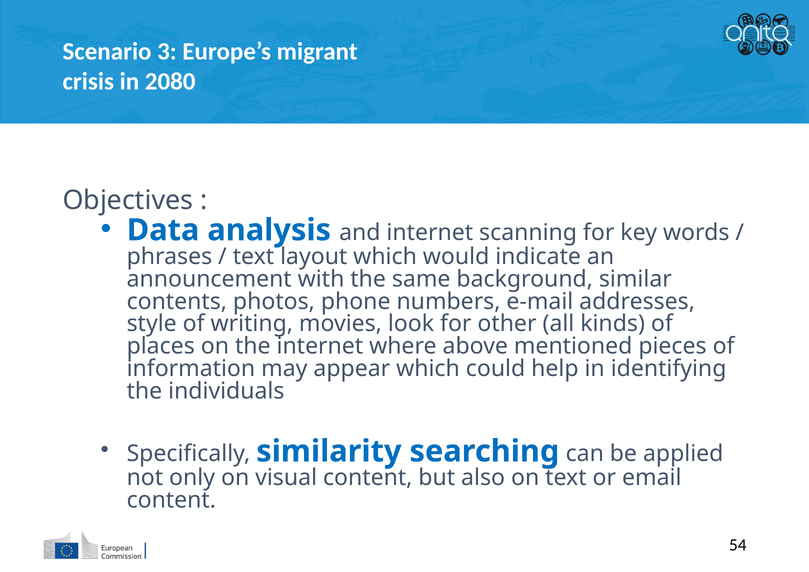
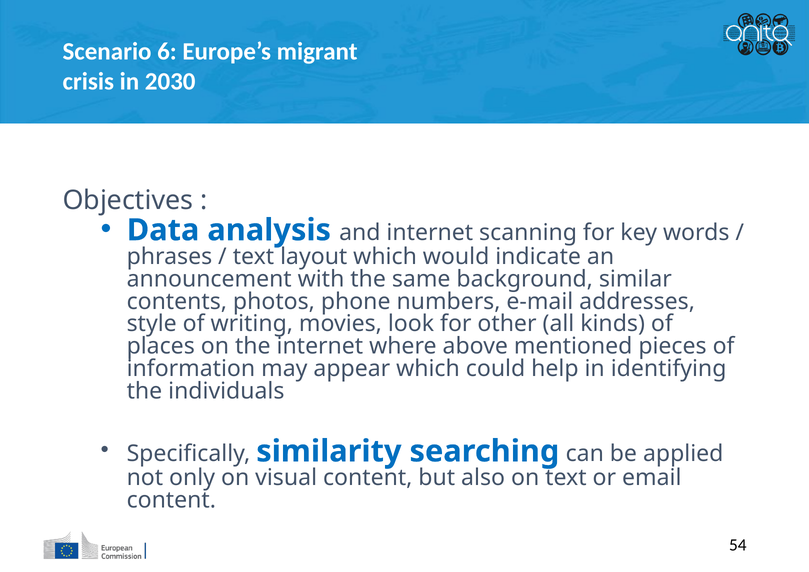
3: 3 -> 6
2080: 2080 -> 2030
